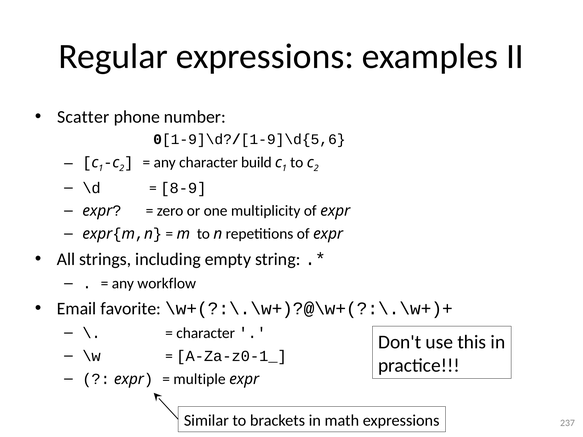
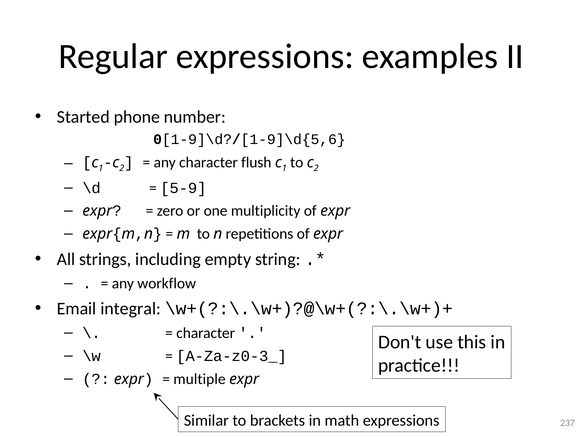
Scatter: Scatter -> Started
build: build -> flush
8-9: 8-9 -> 5-9
favorite: favorite -> integral
A-Za-z0-1_: A-Za-z0-1_ -> A-Za-z0-3_
